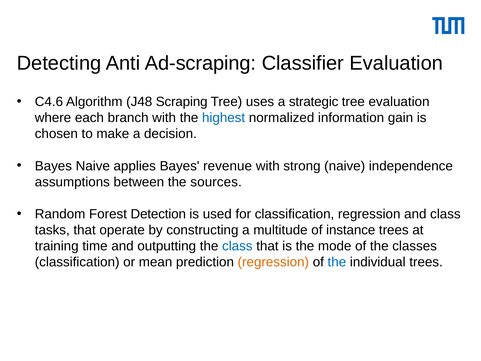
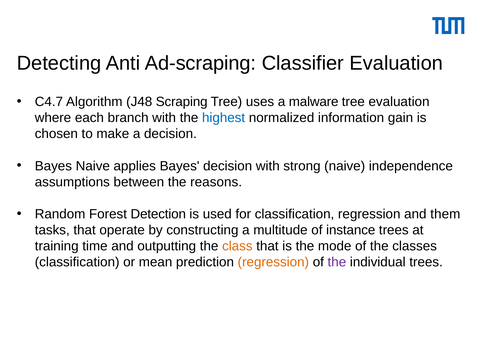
C4.6: C4.6 -> C4.7
strategic: strategic -> malware
Bayes revenue: revenue -> decision
sources: sources -> reasons
and class: class -> them
class at (237, 246) colour: blue -> orange
the at (337, 262) colour: blue -> purple
